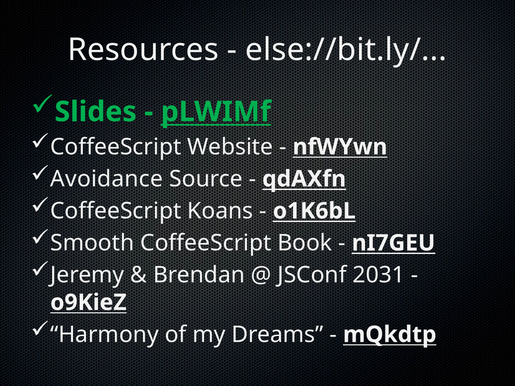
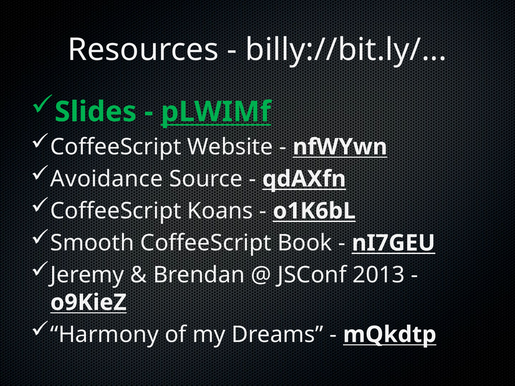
else://bit.ly/: else://bit.ly/ -> billy://bit.ly/
2031: 2031 -> 2013
